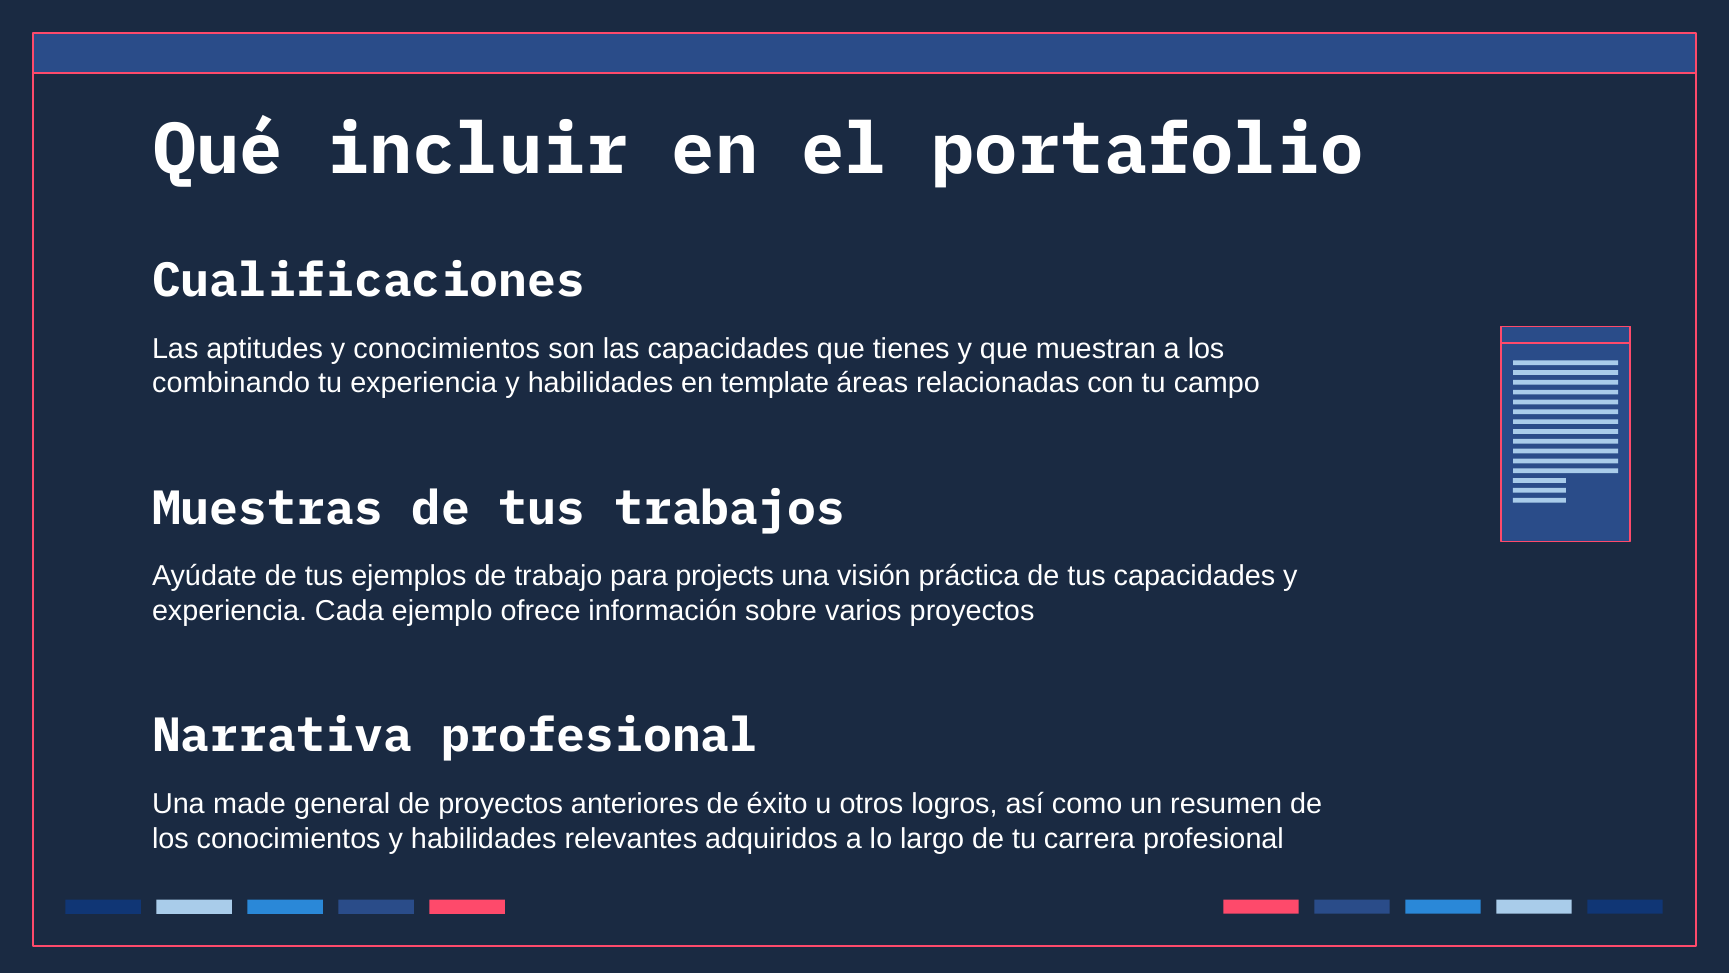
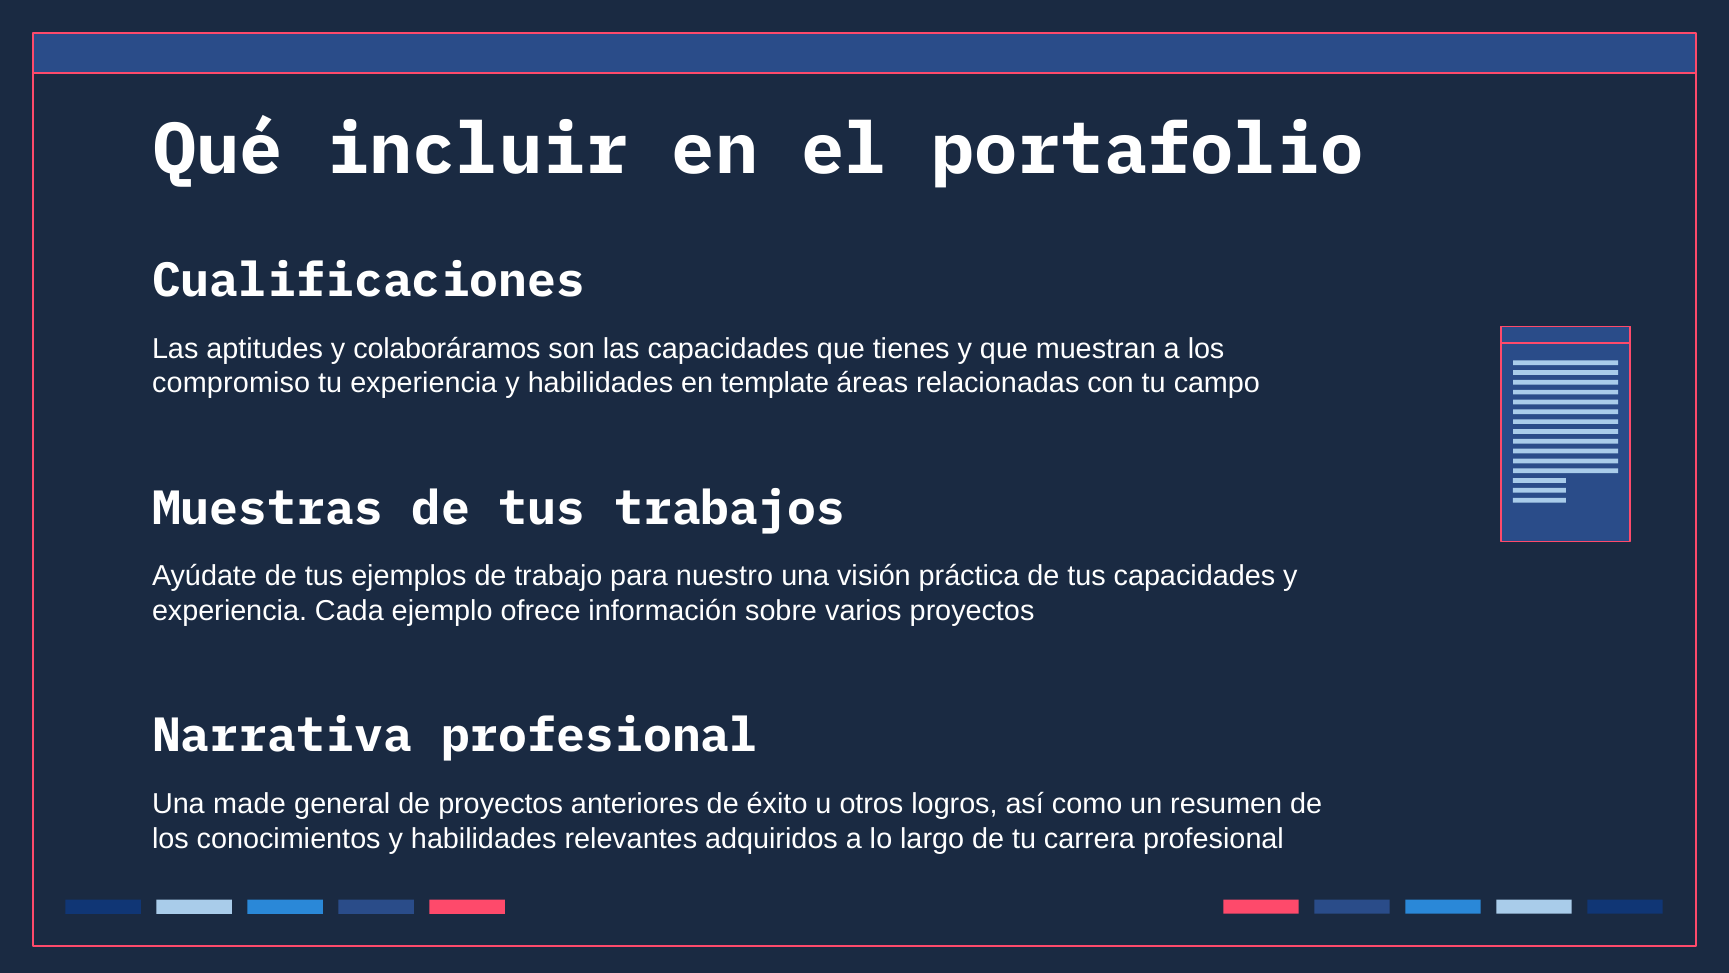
y conocimientos: conocimientos -> colaboráramos
combinando: combinando -> compromiso
projects: projects -> nuestro
